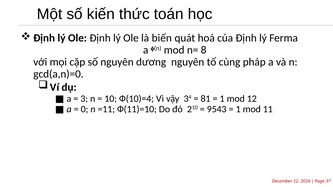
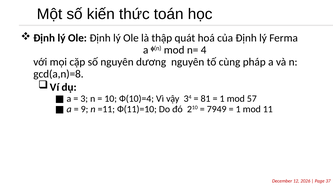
biến: biến -> thập
8: 8 -> 4
gcd(a,n)=0: gcd(a,n)=0 -> gcd(a,n)=8
mod 12: 12 -> 57
0: 0 -> 9
9543: 9543 -> 7949
